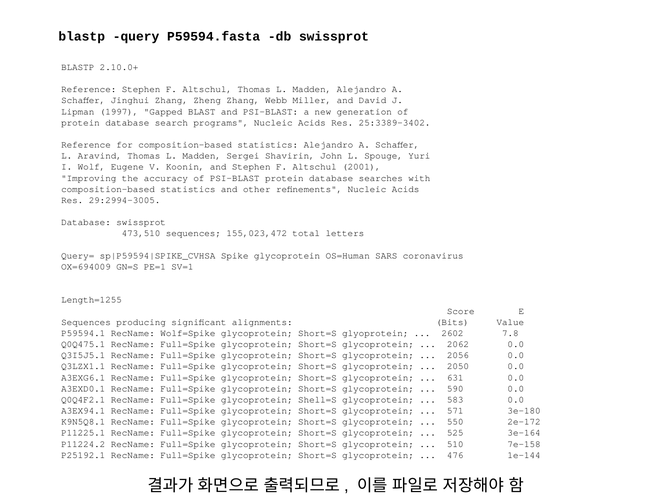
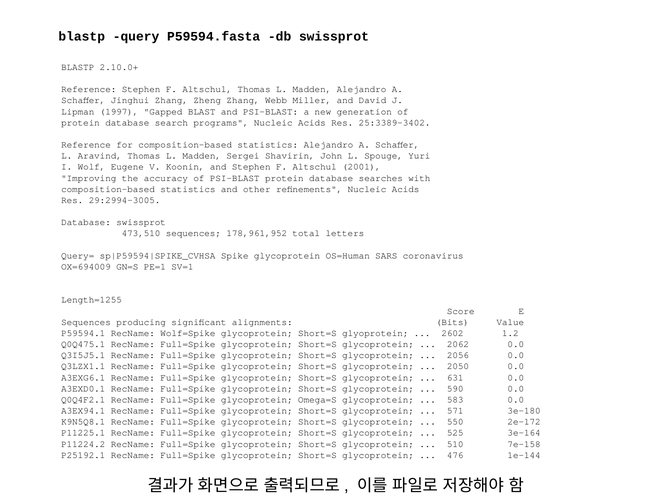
155,023,472: 155,023,472 -> 178,961,952
7.8: 7.8 -> 1.2
Shell=S: Shell=S -> Omega=S
